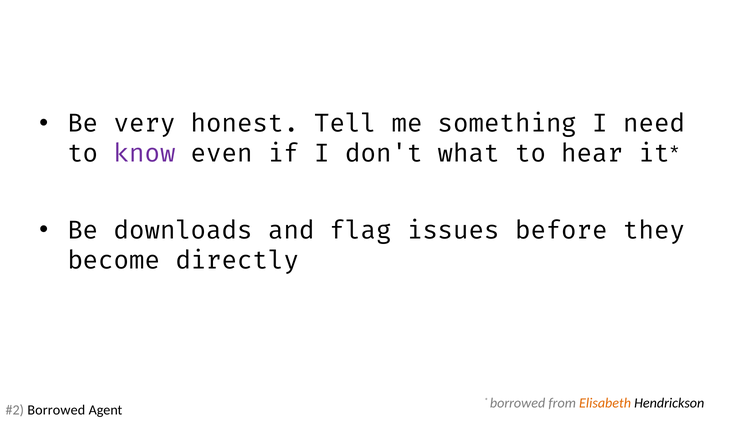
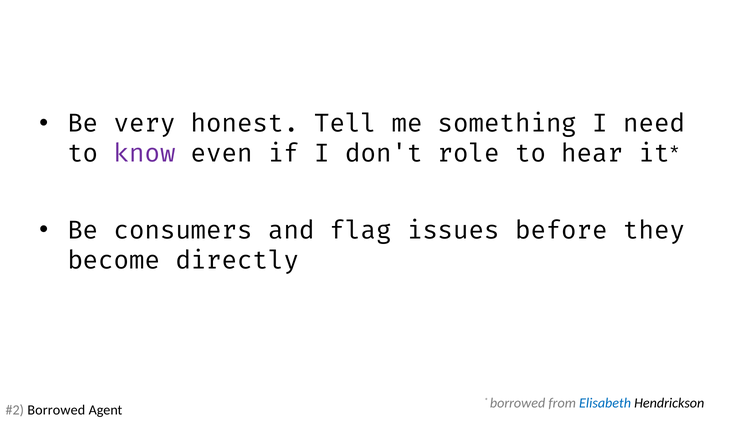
what: what -> role
downloads: downloads -> consumers
Elisabeth colour: orange -> blue
